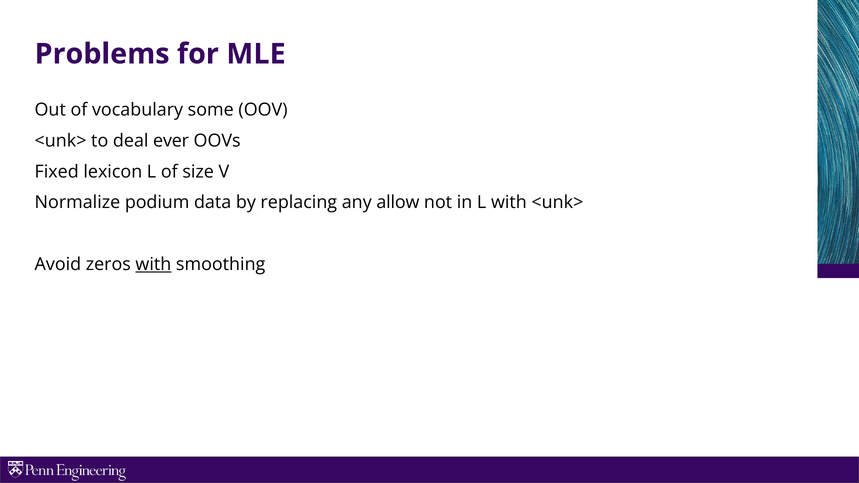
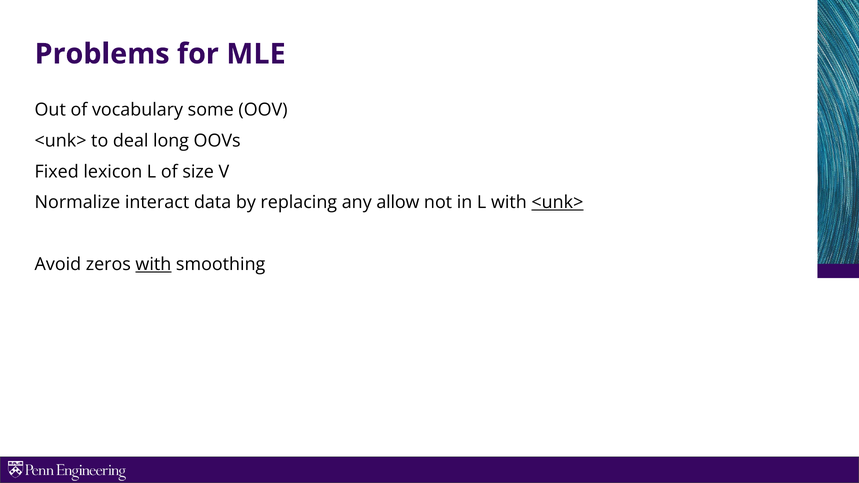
ever: ever -> long
podium: podium -> interact
<unk> at (557, 203) underline: none -> present
